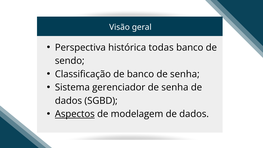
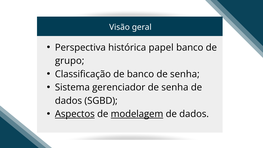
todas: todas -> papel
sendo: sendo -> grupo
modelagem underline: none -> present
